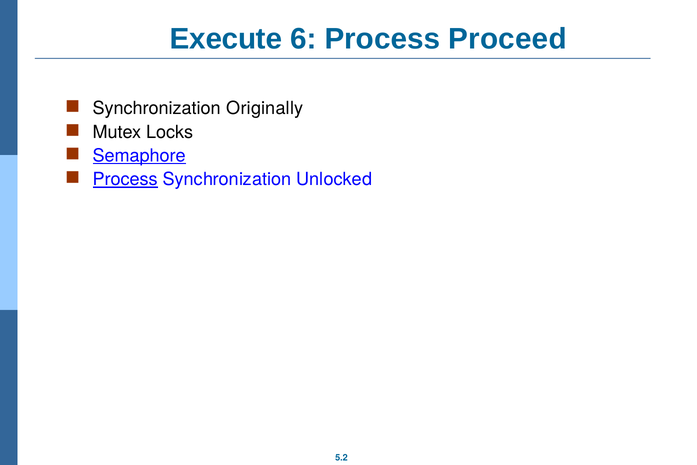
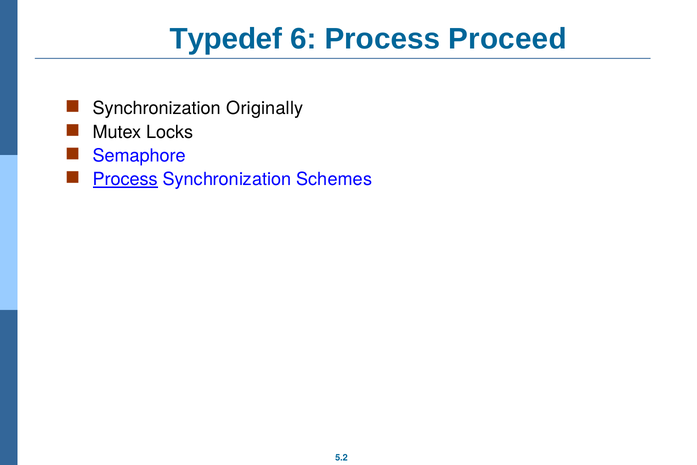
Execute: Execute -> Typedef
Semaphore underline: present -> none
Unlocked: Unlocked -> Schemes
